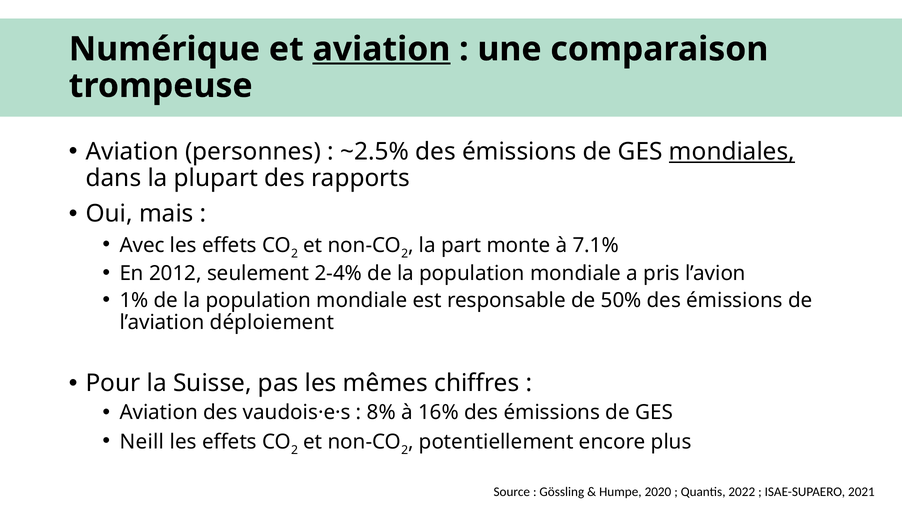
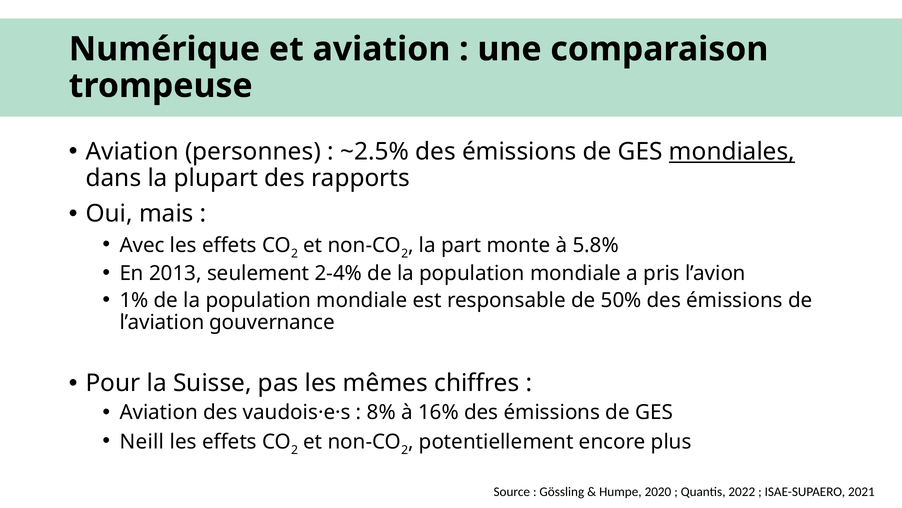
aviation at (381, 49) underline: present -> none
7.1%: 7.1% -> 5.8%
2012: 2012 -> 2013
déploiement: déploiement -> gouvernance
